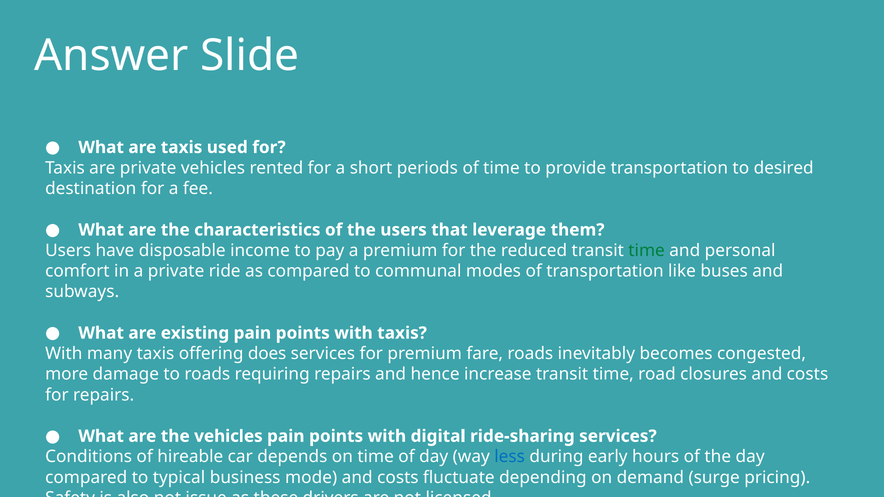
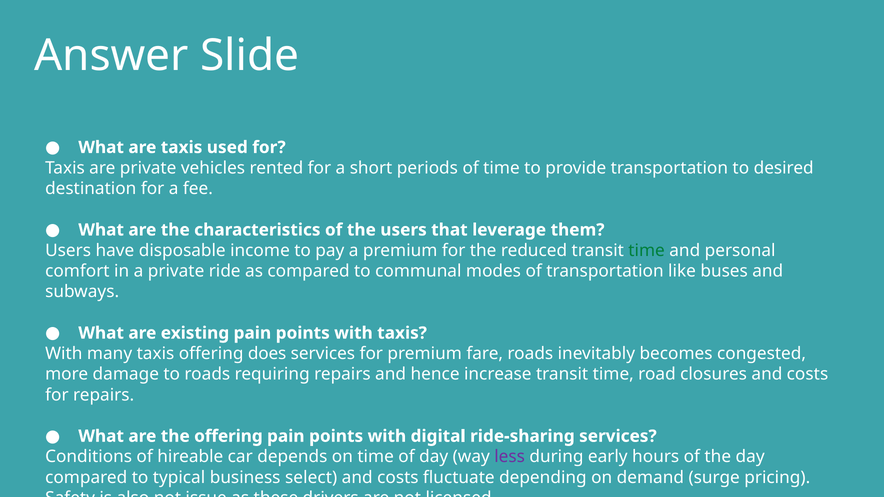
the vehicles: vehicles -> offering
less colour: blue -> purple
mode: mode -> select
